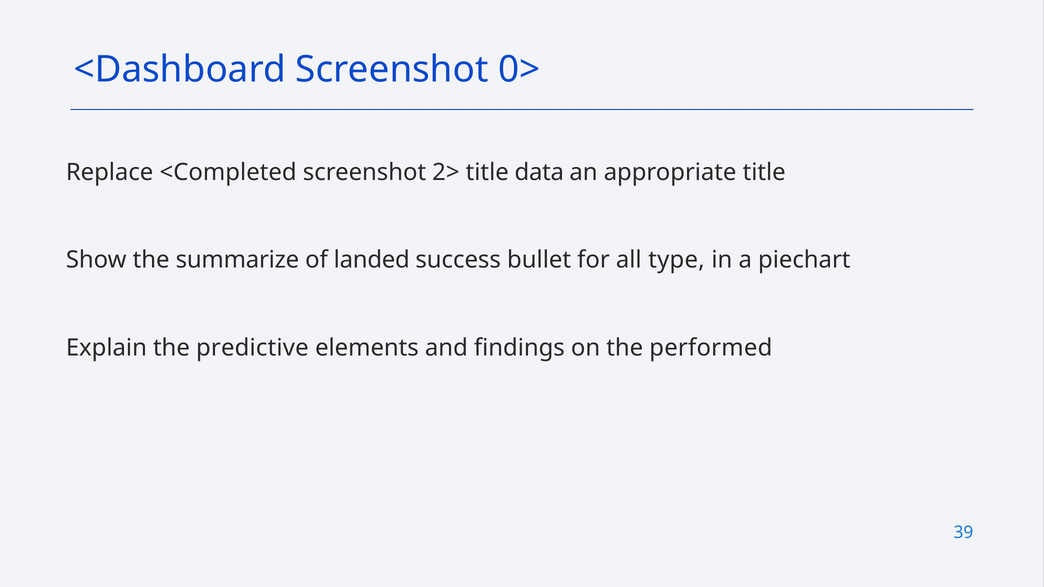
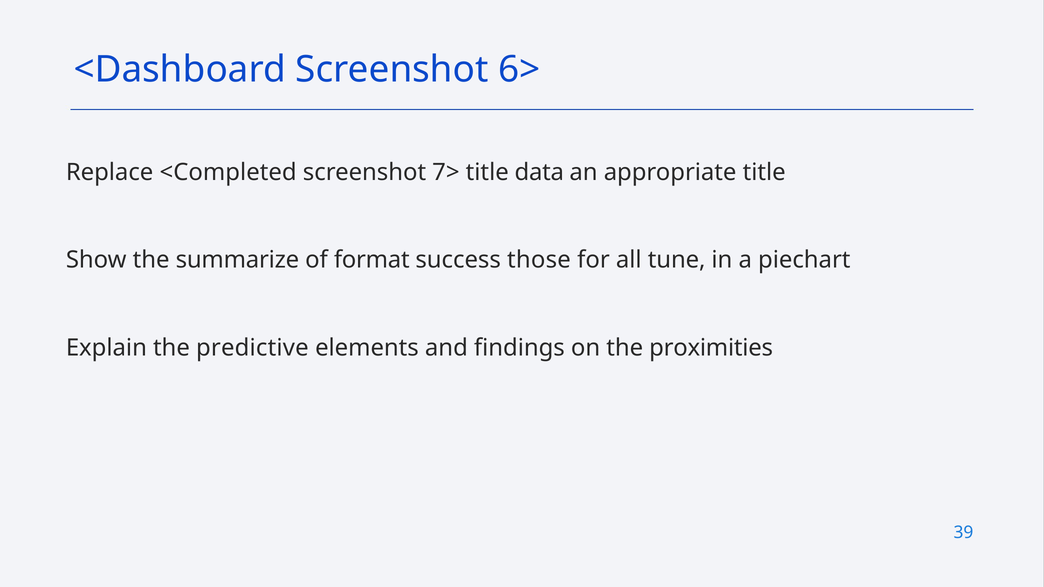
0>: 0> -> 6>
2>: 2> -> 7>
landed: landed -> format
bullet: bullet -> those
type: type -> tune
performed: performed -> proximities
